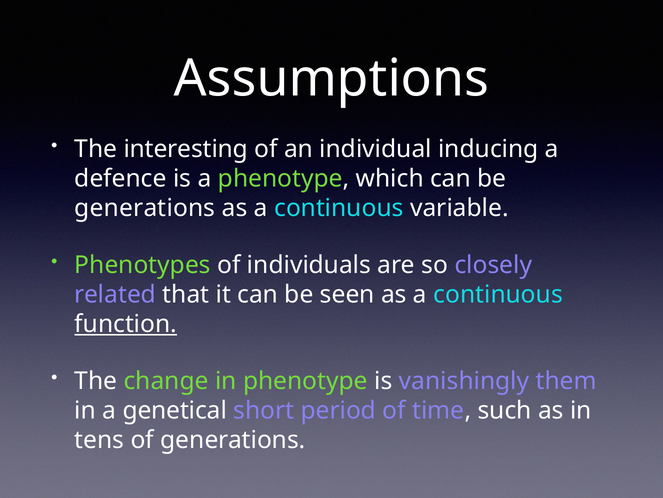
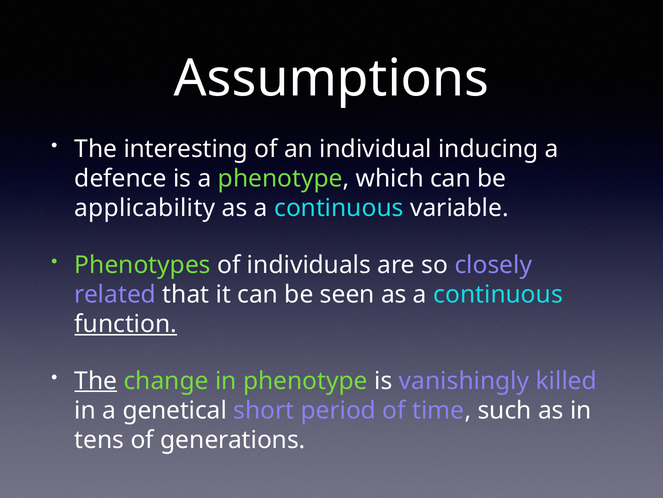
generations at (145, 208): generations -> applicability
The at (96, 380) underline: none -> present
them: them -> killed
